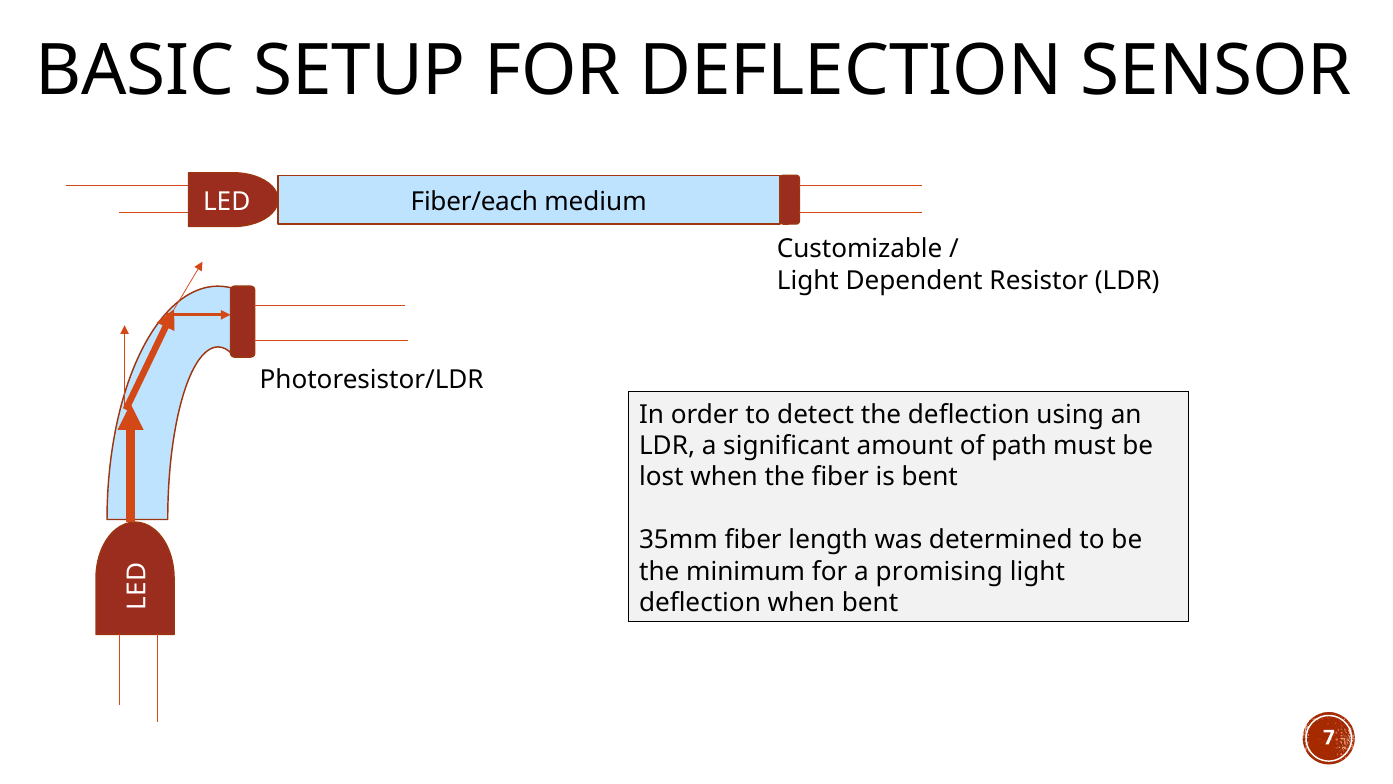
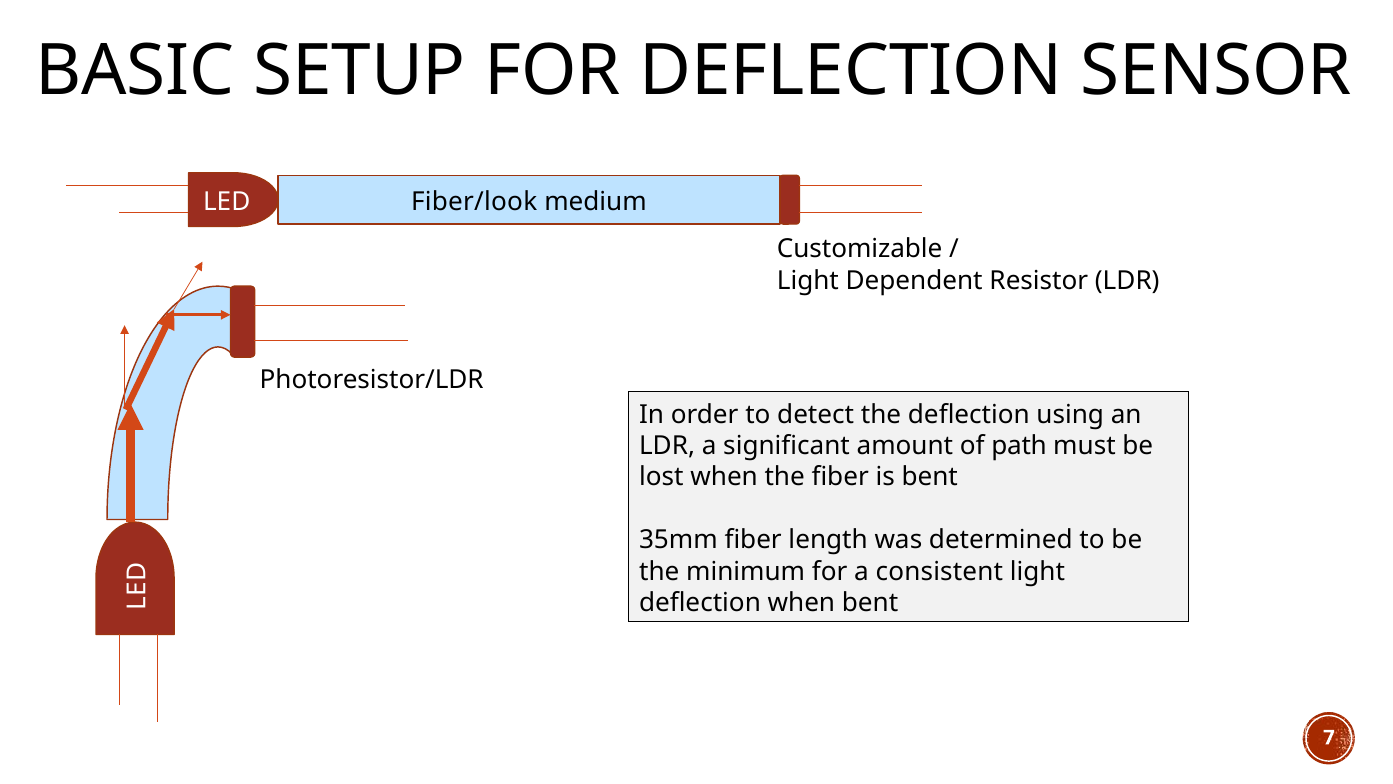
Fiber/each: Fiber/each -> Fiber/look
promising: promising -> consistent
